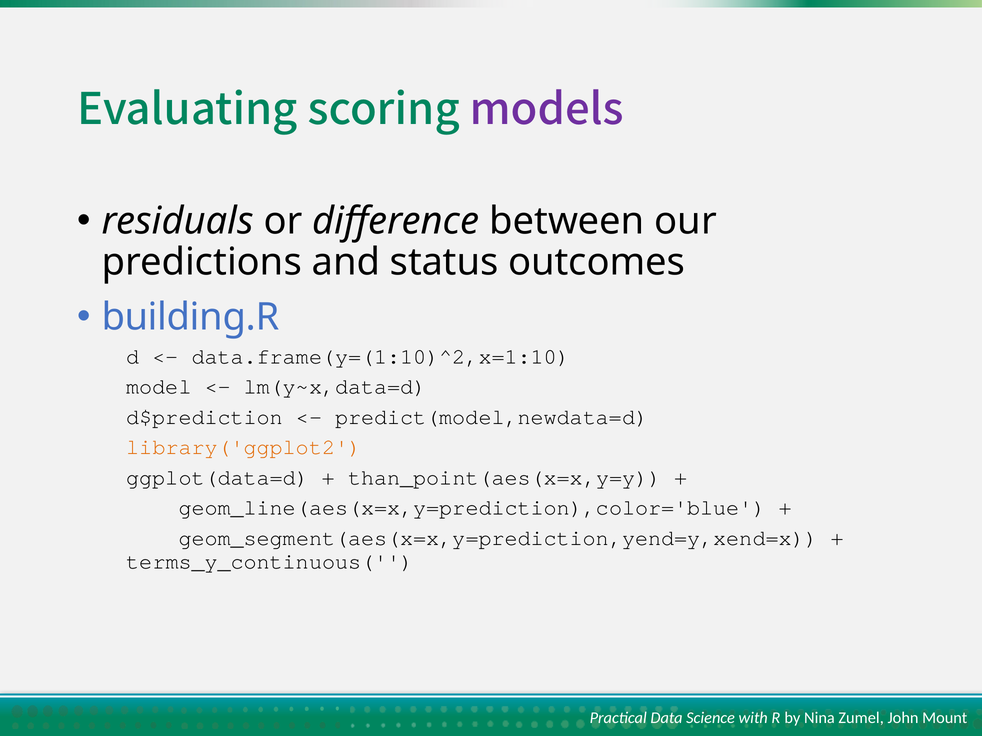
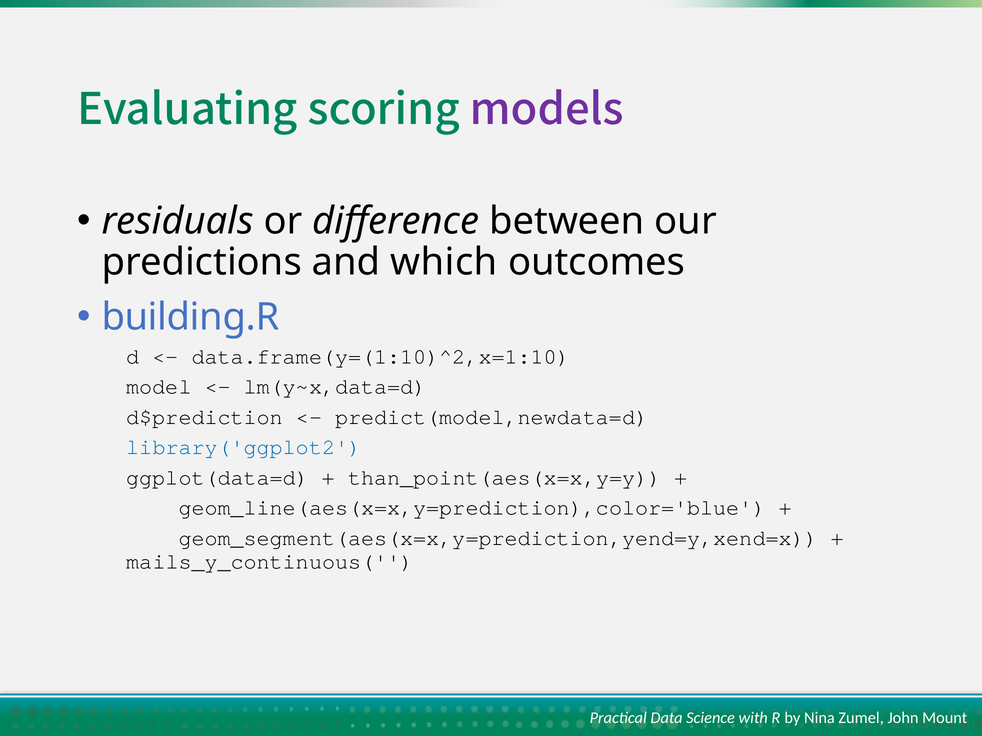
status: status -> which
library('ggplot2 colour: orange -> blue
terms_y_continuous(: terms_y_continuous( -> mails_y_continuous(
